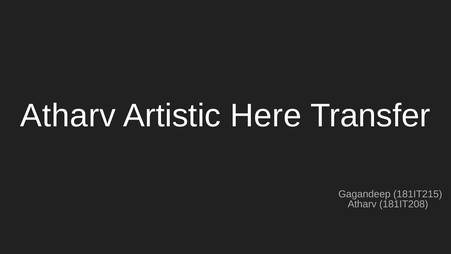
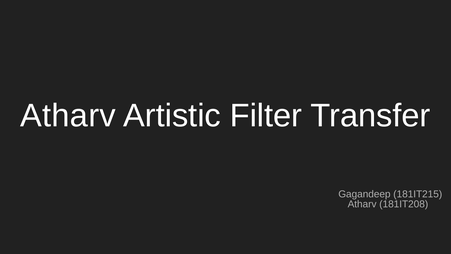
Here: Here -> Filter
